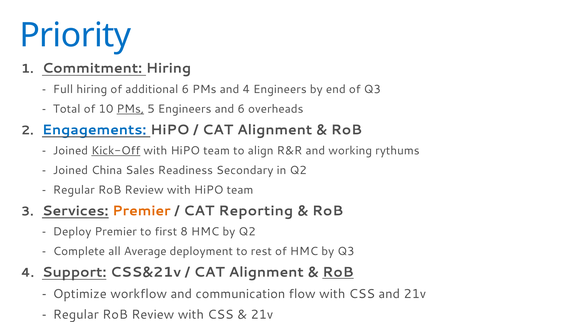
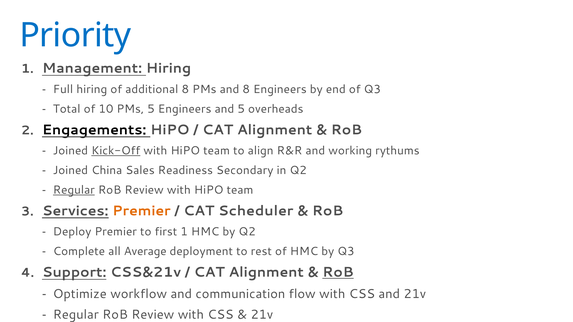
Commitment: Commitment -> Management
additional 6: 6 -> 8
and 4: 4 -> 8
PMs at (130, 109) underline: present -> none
and 6: 6 -> 5
Engagements colour: blue -> black
Regular at (74, 190) underline: none -> present
Reporting: Reporting -> Scheduler
first 8: 8 -> 1
